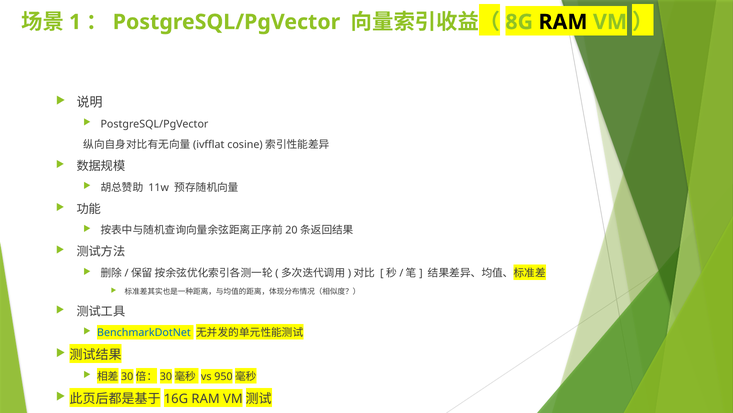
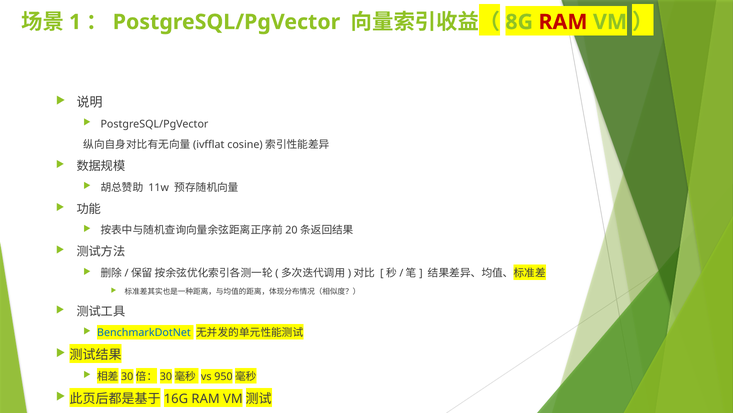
RAM at (563, 22) colour: black -> red
